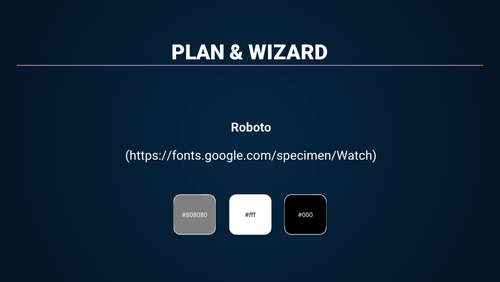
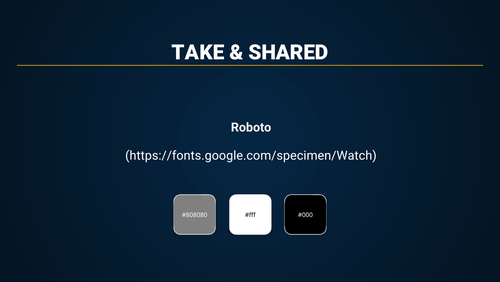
PLAN: PLAN -> TAKE
WIZARD: WIZARD -> SHARED
